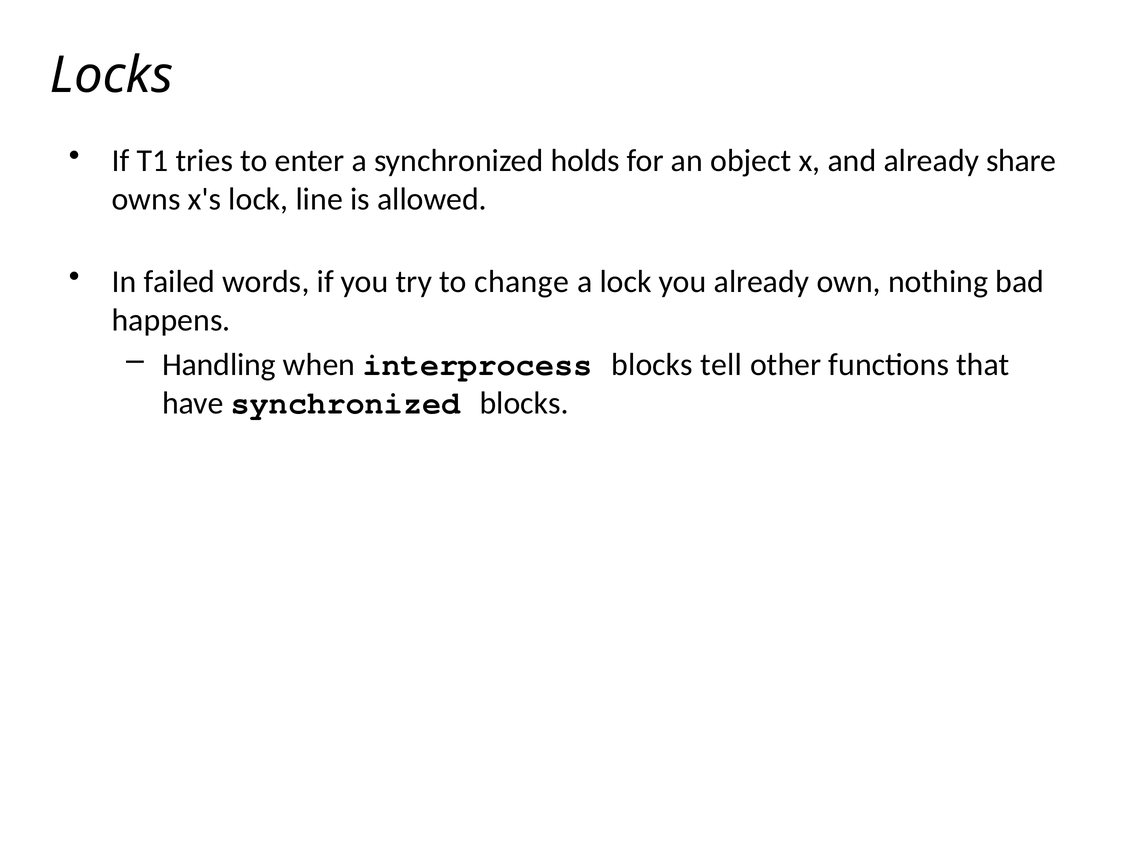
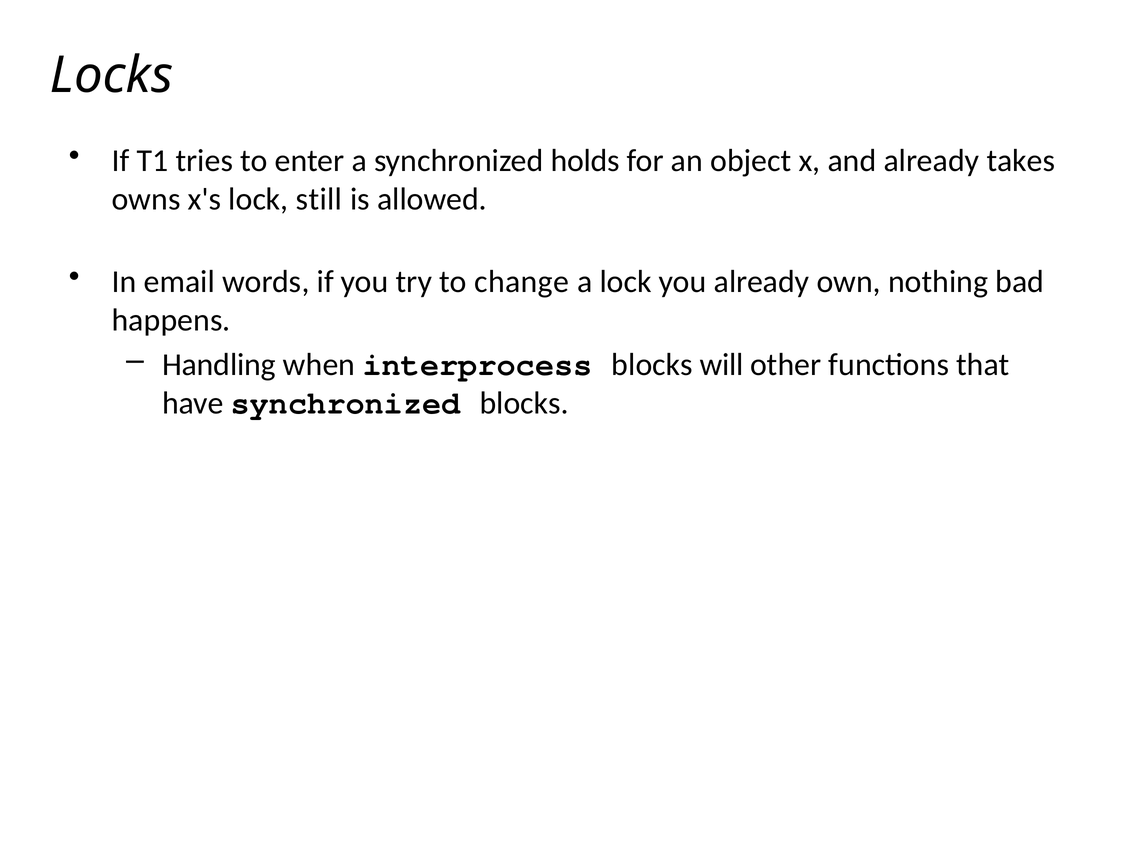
share: share -> takes
line: line -> still
failed: failed -> email
tell: tell -> will
